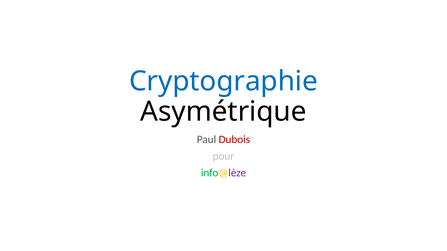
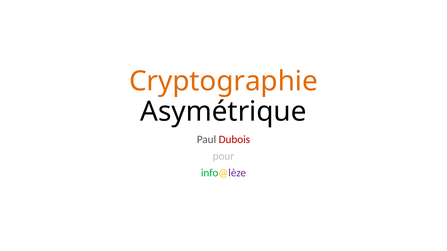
Cryptographie colour: blue -> orange
